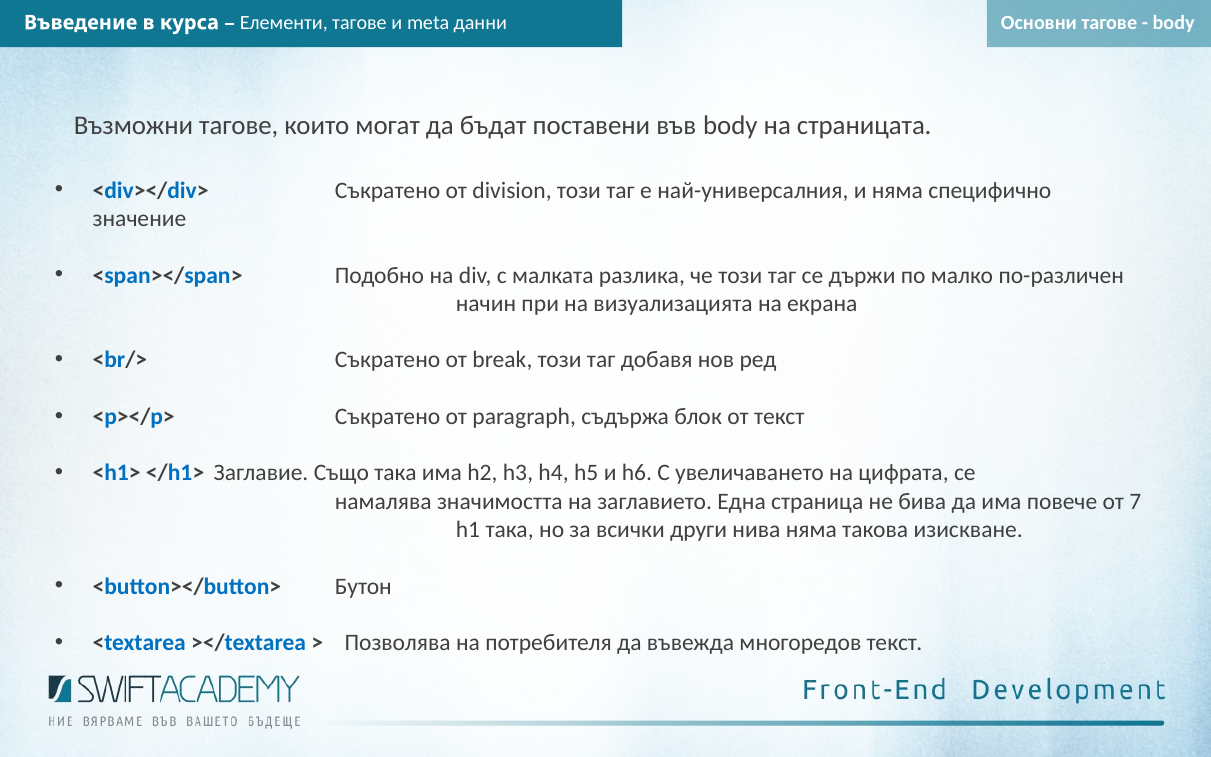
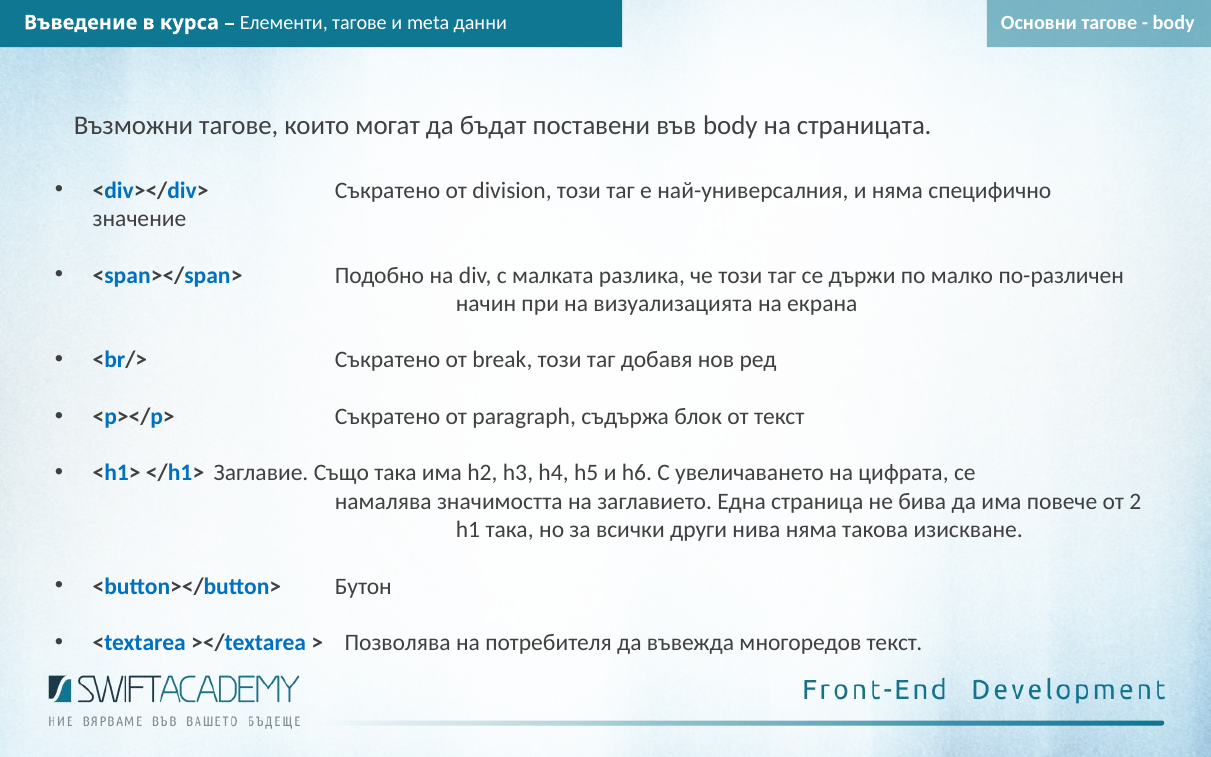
7: 7 -> 2
